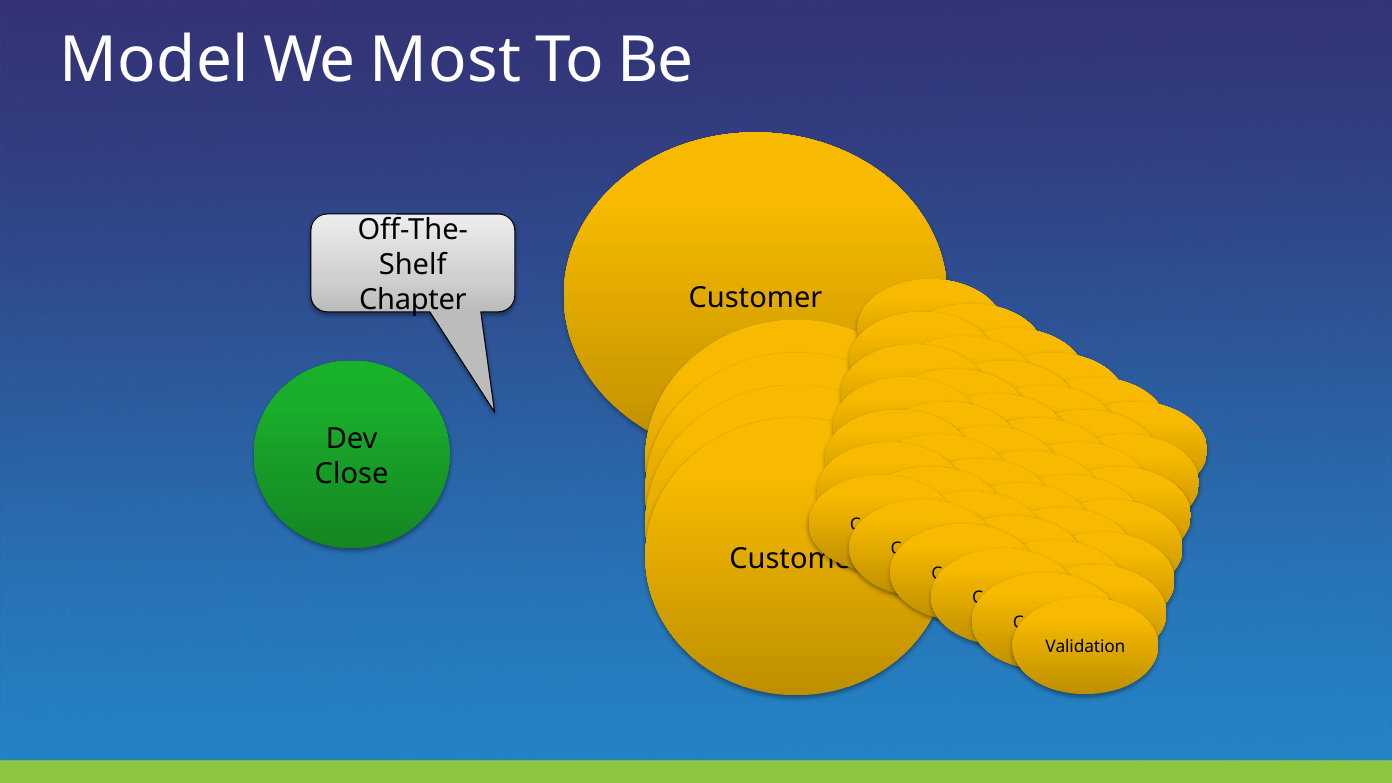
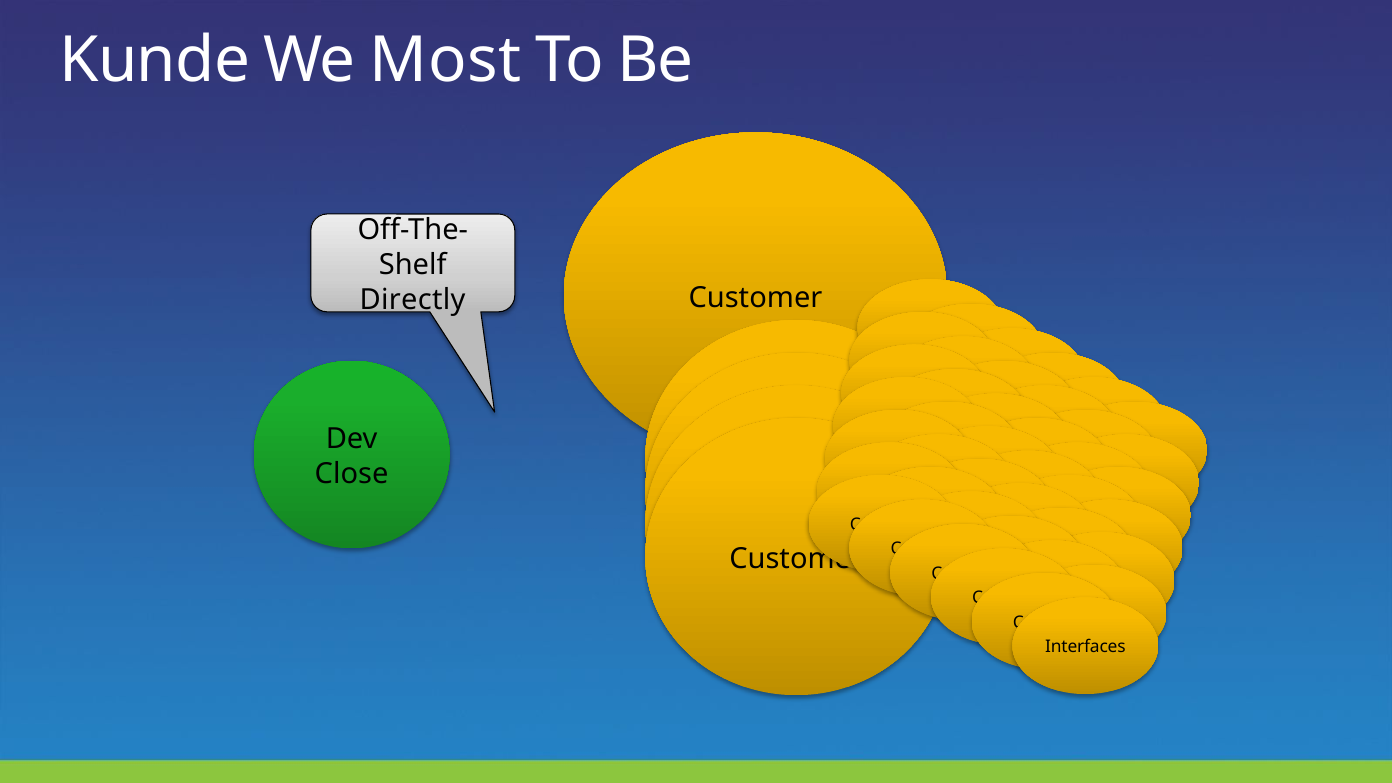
Model at (154, 60): Model -> Kunde
Chapter: Chapter -> Directly
Validation: Validation -> Interfaces
